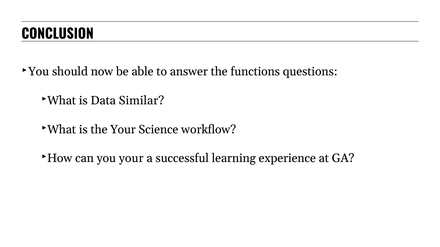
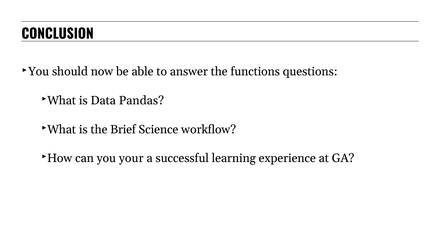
Similar: Similar -> Pandas
the Your: Your -> Brief
